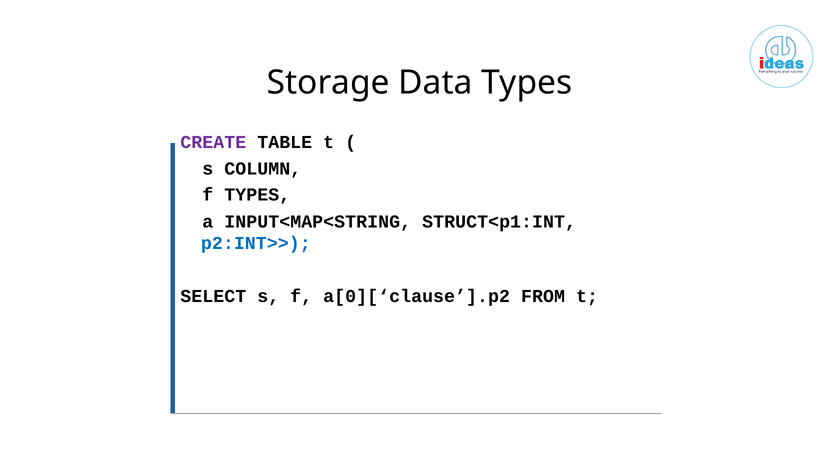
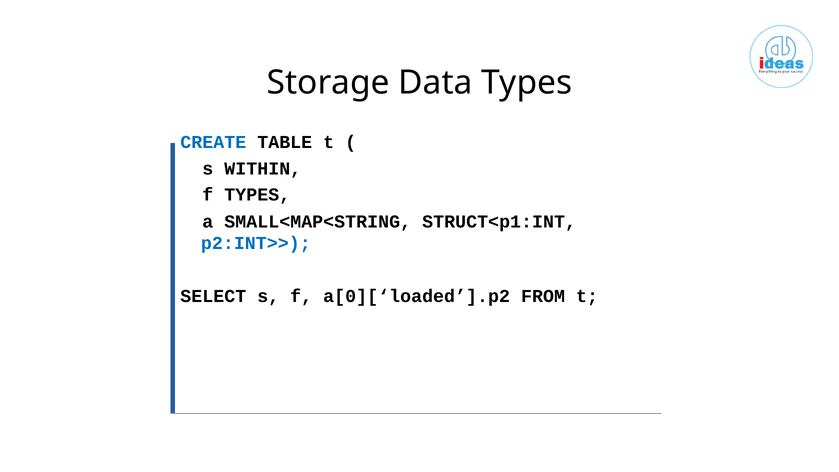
CREATE colour: purple -> blue
COLUMN: COLUMN -> WITHIN
INPUT<MAP<STRING: INPUT<MAP<STRING -> SMALL<MAP<STRING
a[0][‘clause’].p2: a[0][‘clause’].p2 -> a[0][‘loaded’].p2
